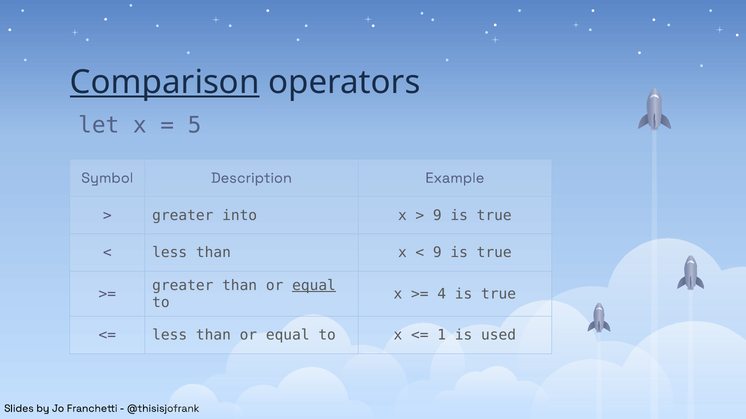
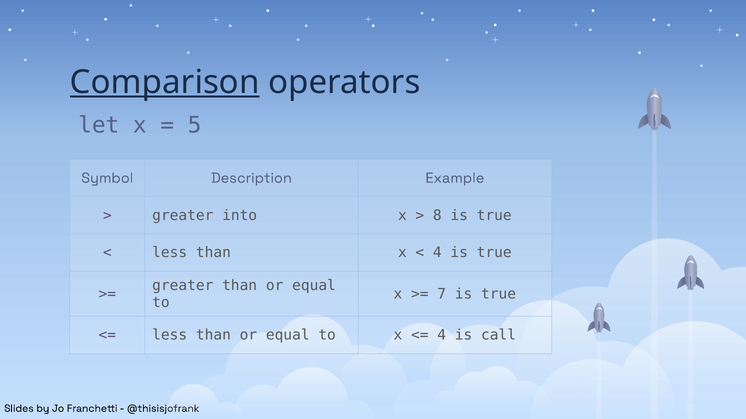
9 at (437, 216): 9 -> 8
9 at (437, 253): 9 -> 4
equal at (314, 286) underline: present -> none
4: 4 -> 7
1 at (442, 336): 1 -> 4
used: used -> call
